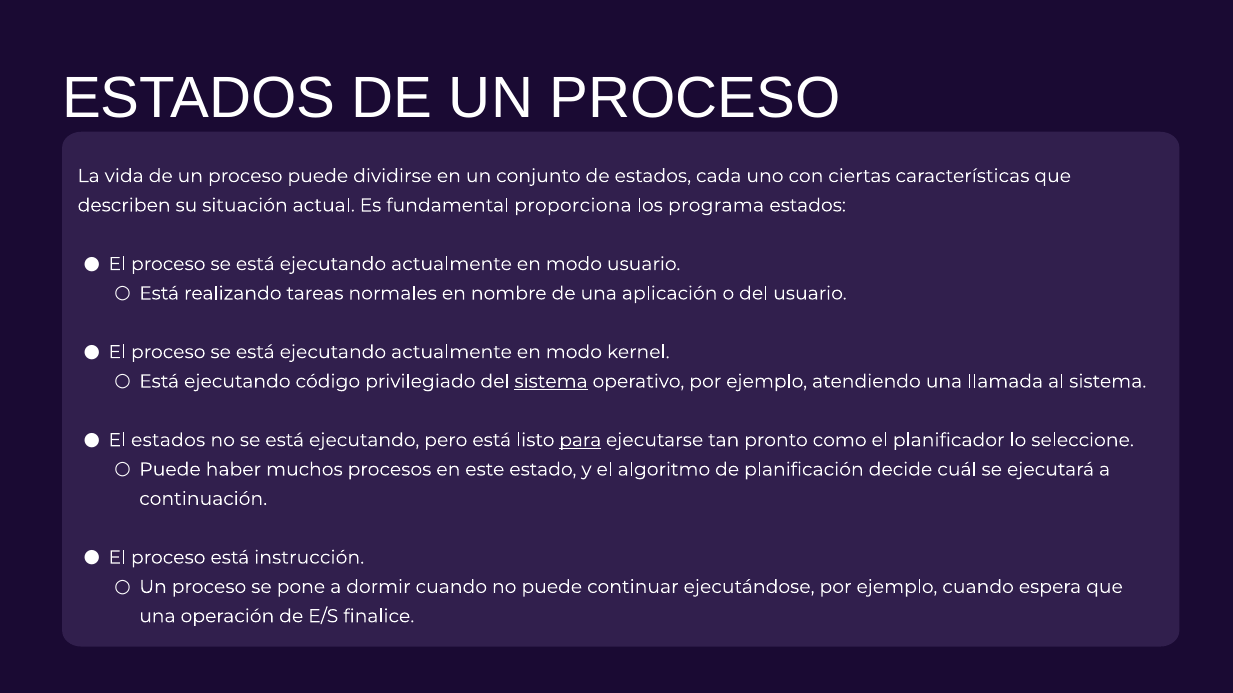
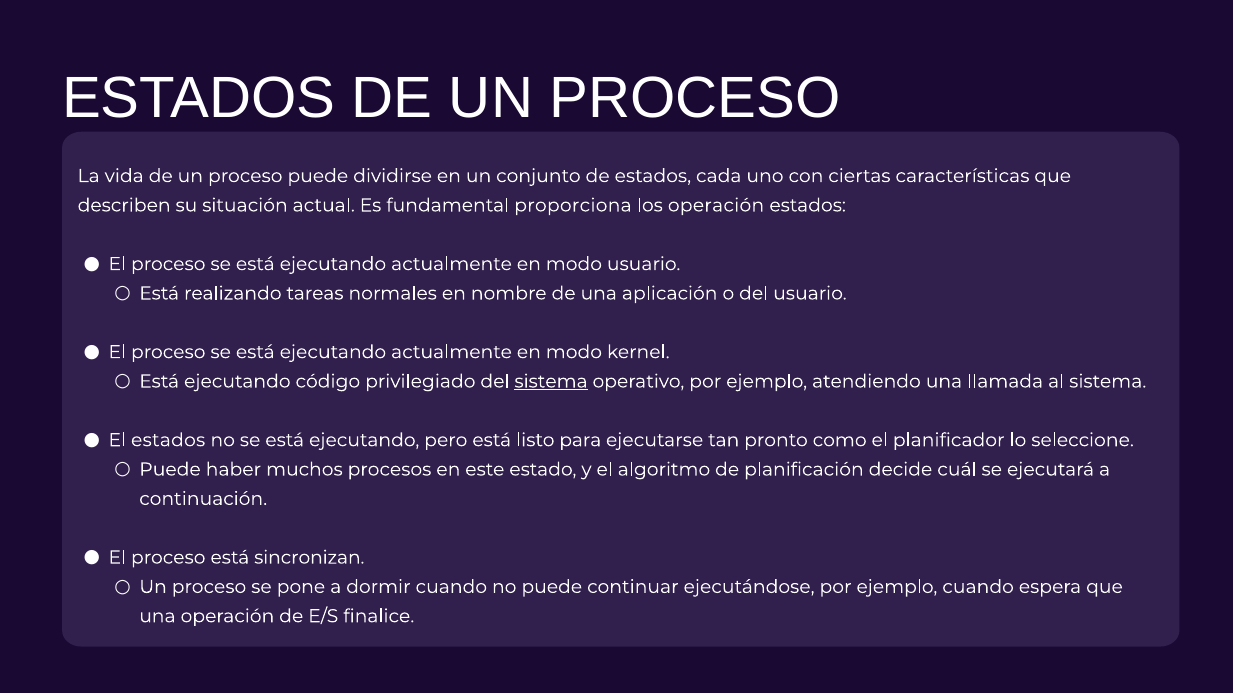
los programa: programa -> operación
para underline: present -> none
instrucción: instrucción -> sincronizan
